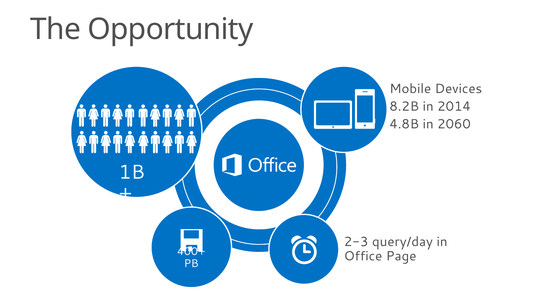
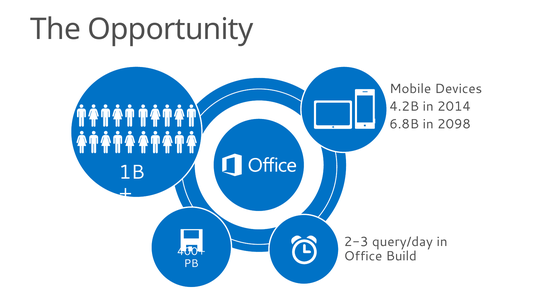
8.2B: 8.2B -> 4.2B
4.8B: 4.8B -> 6.8B
2060: 2060 -> 2098
Page: Page -> Build
